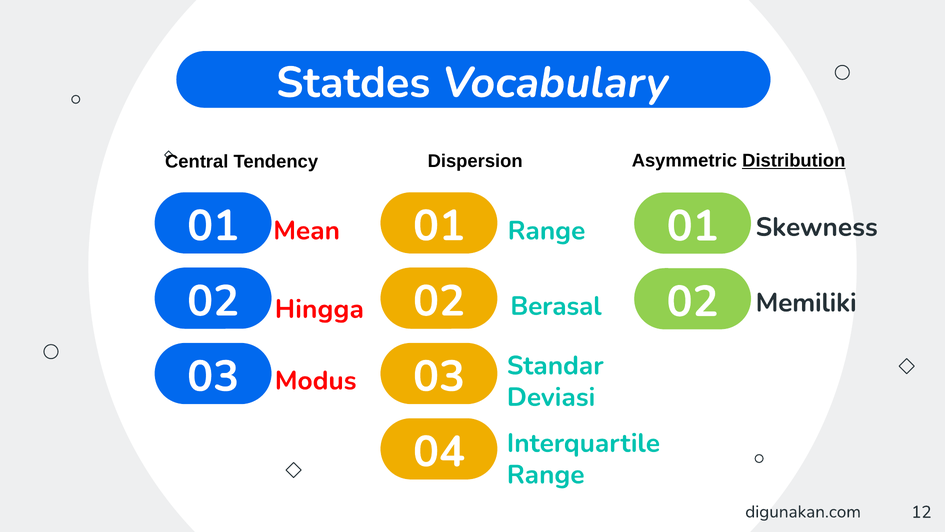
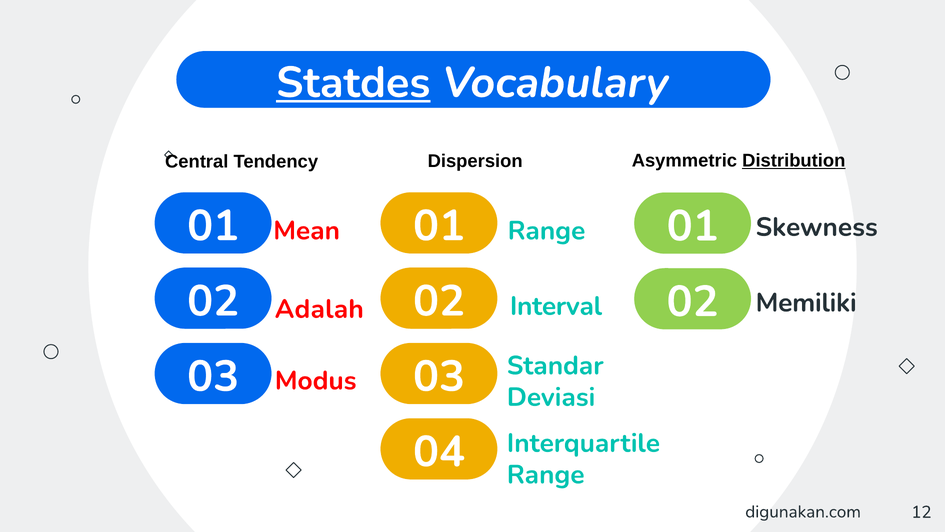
Statdes underline: none -> present
Berasal: Berasal -> Interval
Hingga: Hingga -> Adalah
